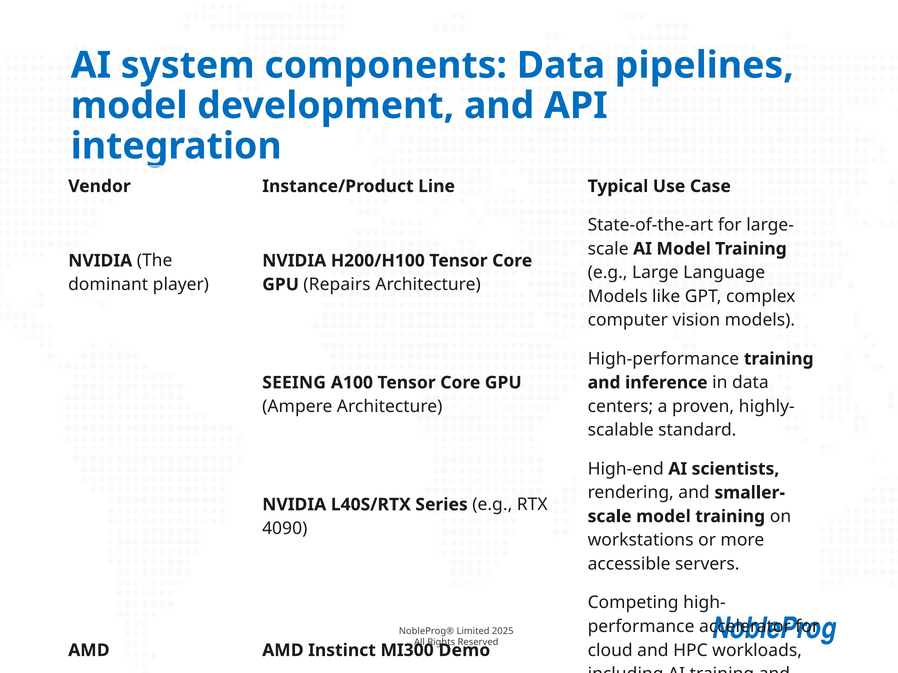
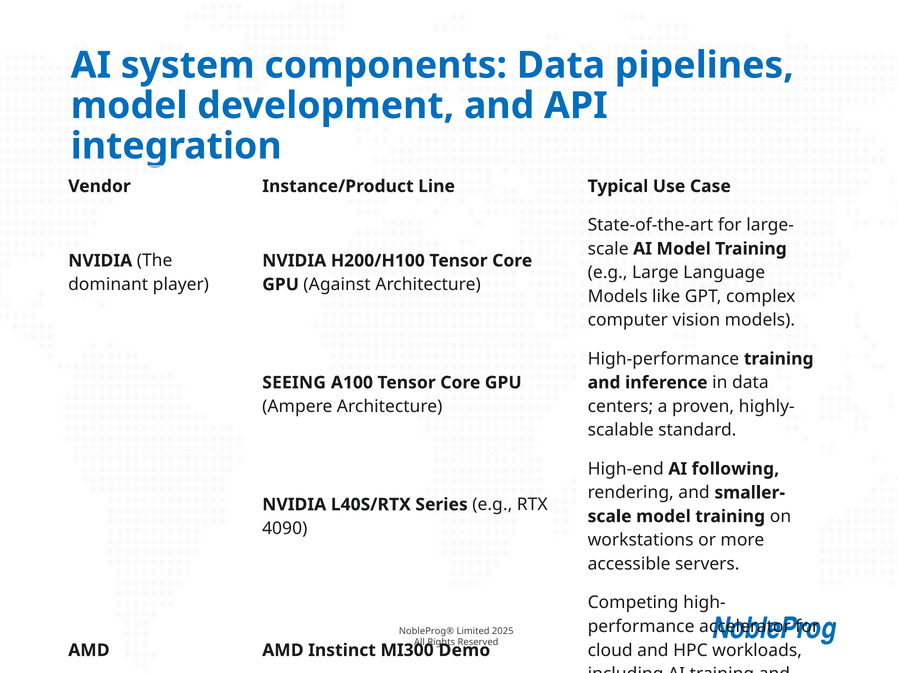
Repairs: Repairs -> Against
scientists: scientists -> following
